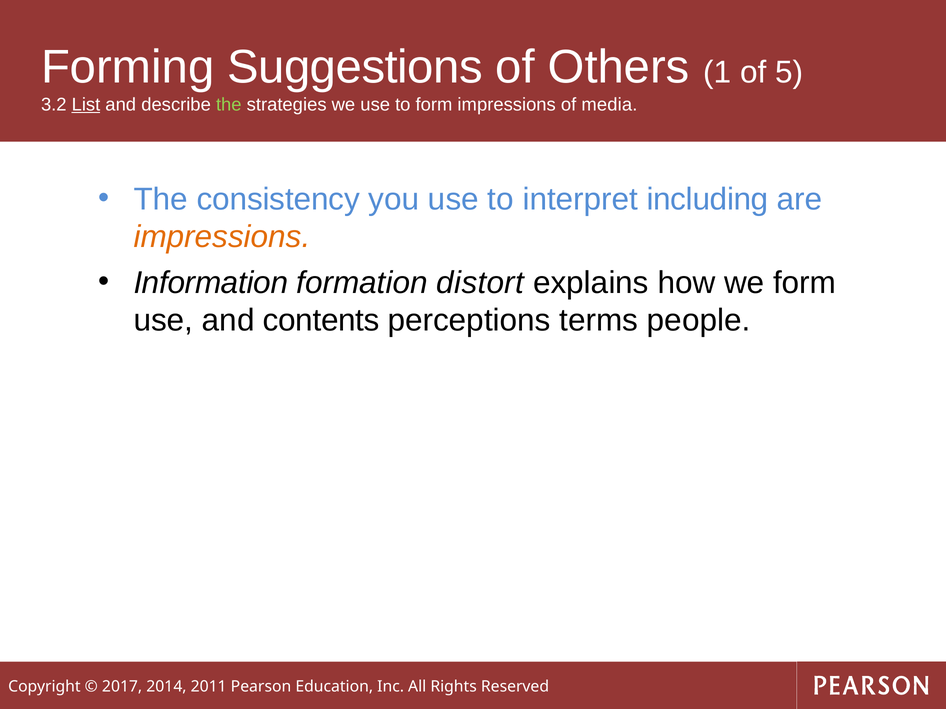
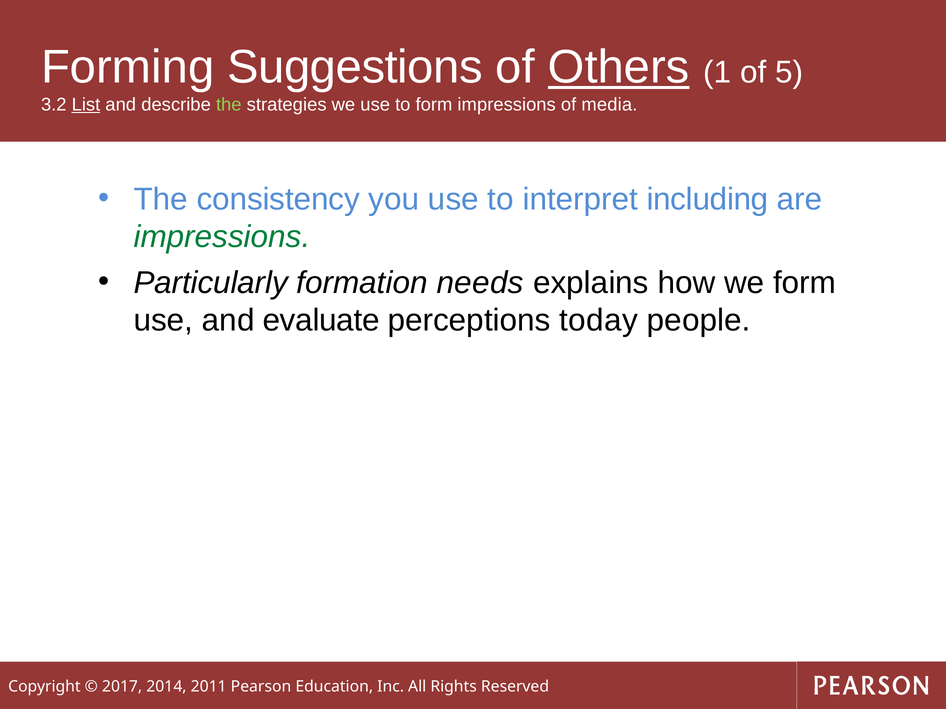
Others underline: none -> present
impressions at (222, 237) colour: orange -> green
Information: Information -> Particularly
distort: distort -> needs
contents: contents -> evaluate
terms: terms -> today
